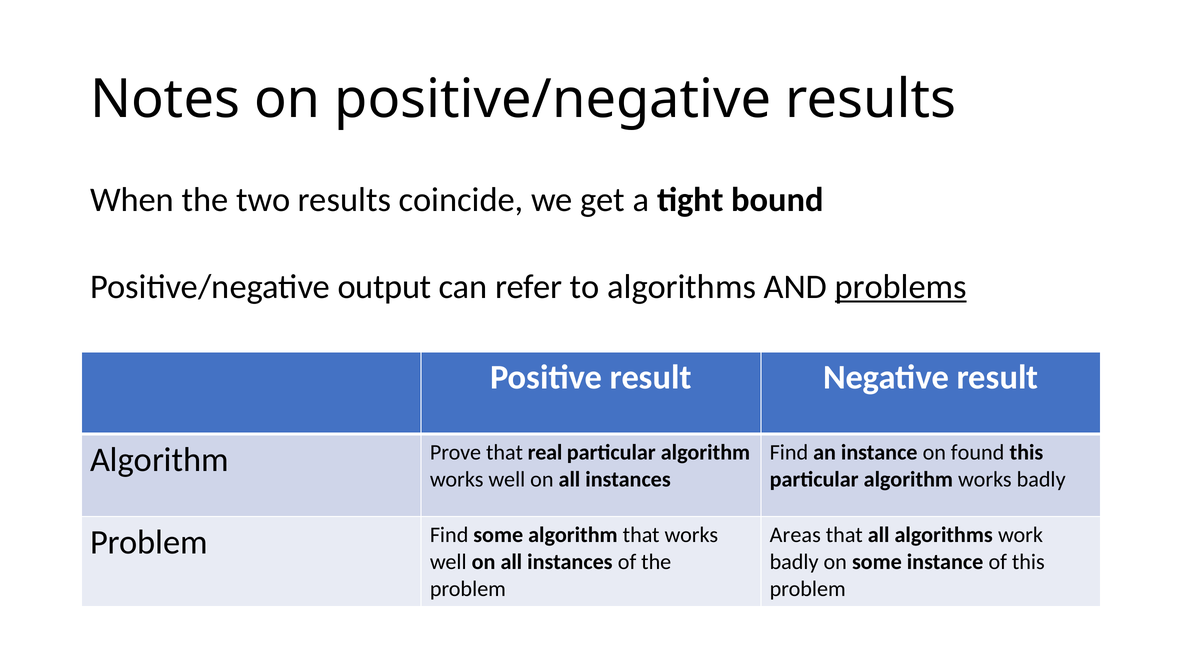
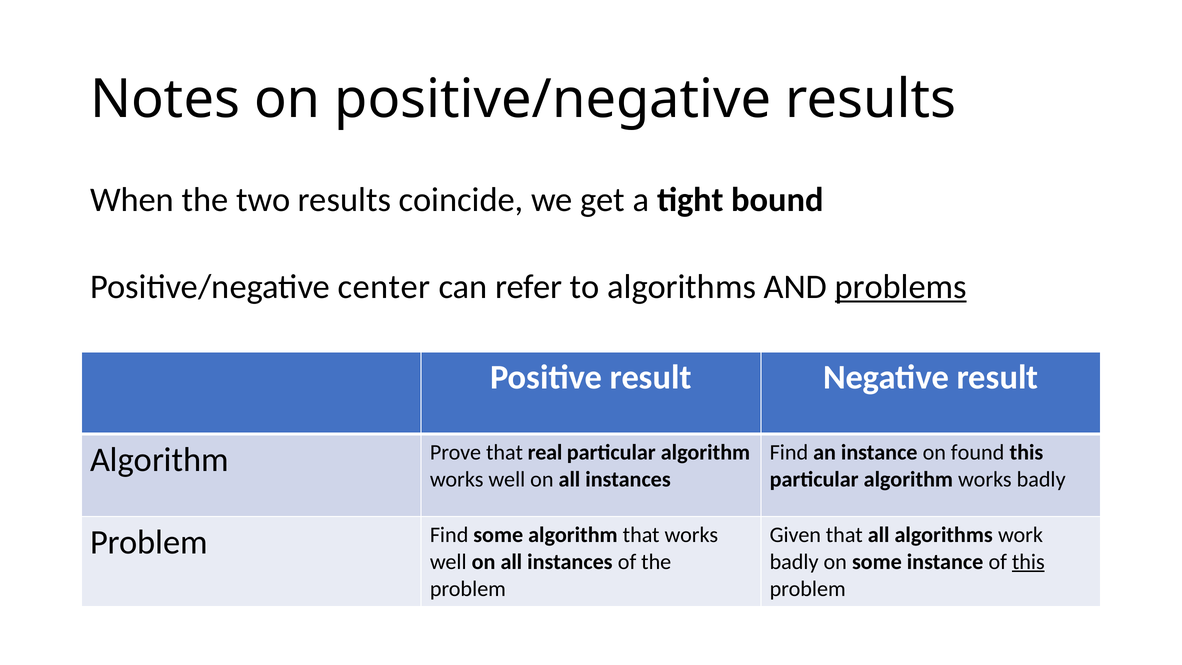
output: output -> center
Areas: Areas -> Given
this at (1028, 562) underline: none -> present
